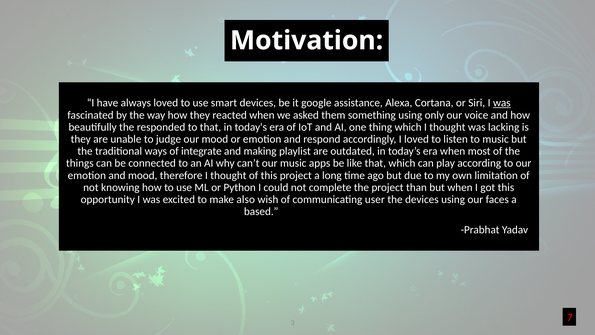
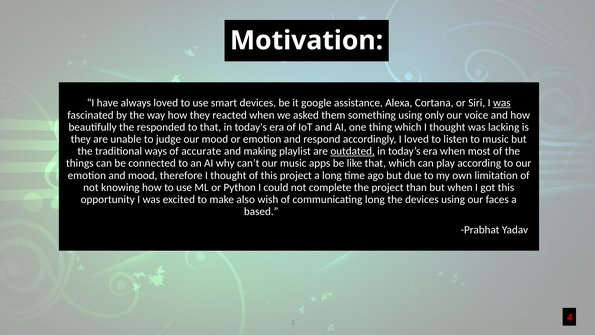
integrate: integrate -> accurate
outdated underline: none -> present
communicating user: user -> long
7: 7 -> 4
